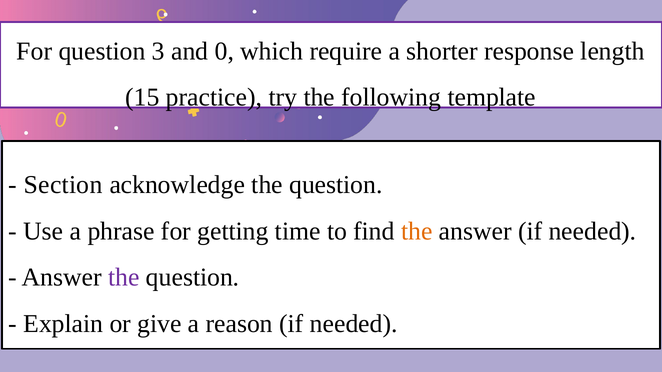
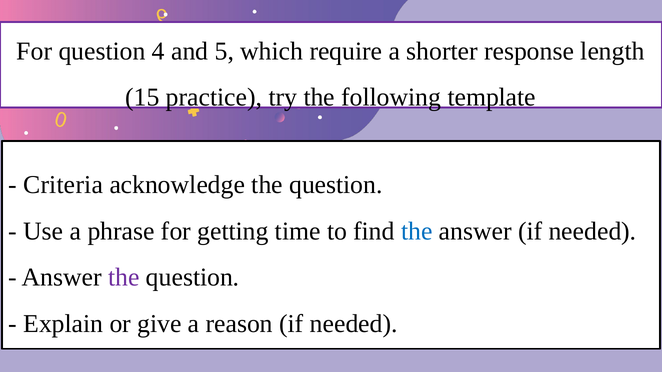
3: 3 -> 4
0: 0 -> 5
Section: Section -> Criteria
the at (417, 231) colour: orange -> blue
